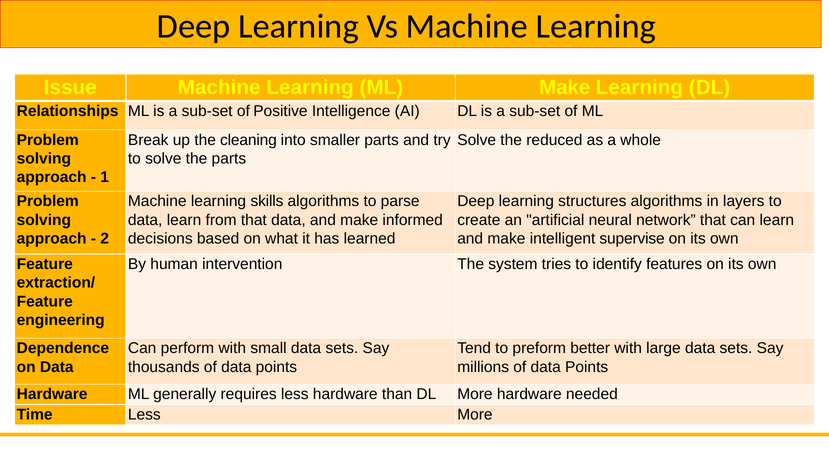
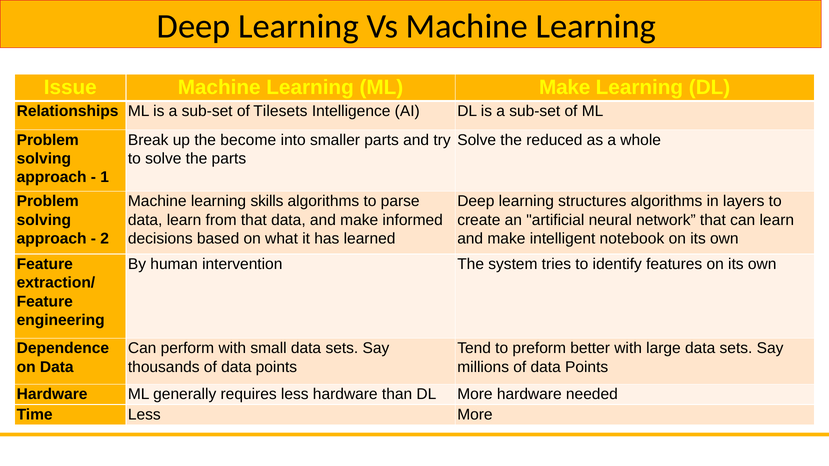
Positive: Positive -> Tilesets
cleaning: cleaning -> become
supervise: supervise -> notebook
